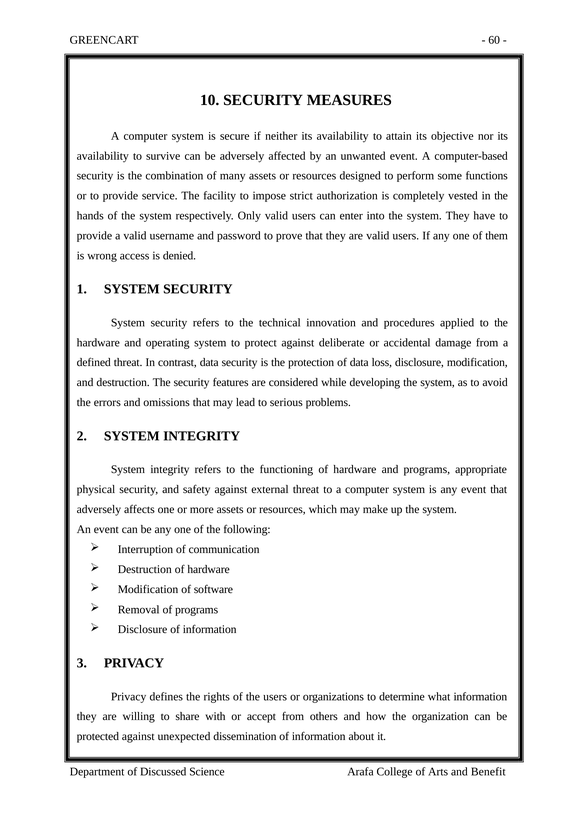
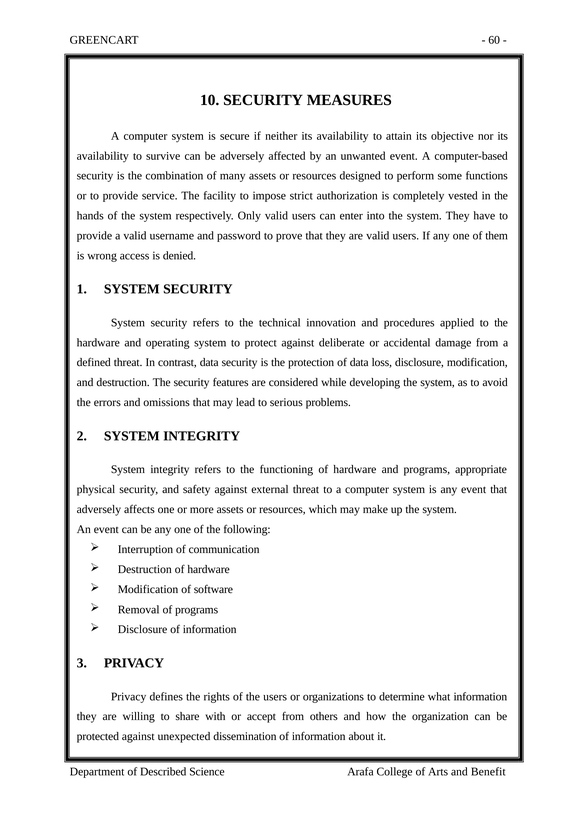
Discussed: Discussed -> Described
